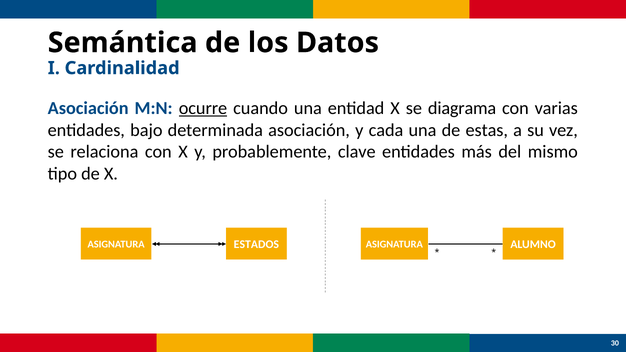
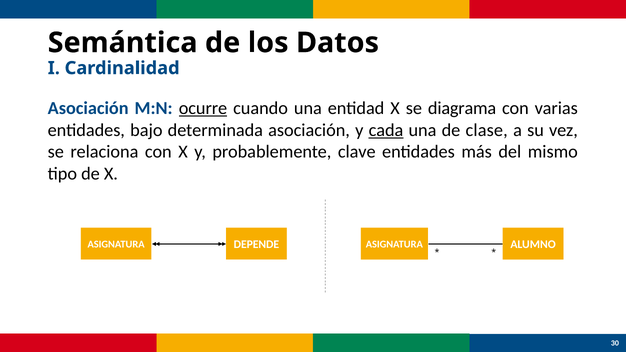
cada underline: none -> present
estas: estas -> clase
ESTADOS: ESTADOS -> DEPENDE
